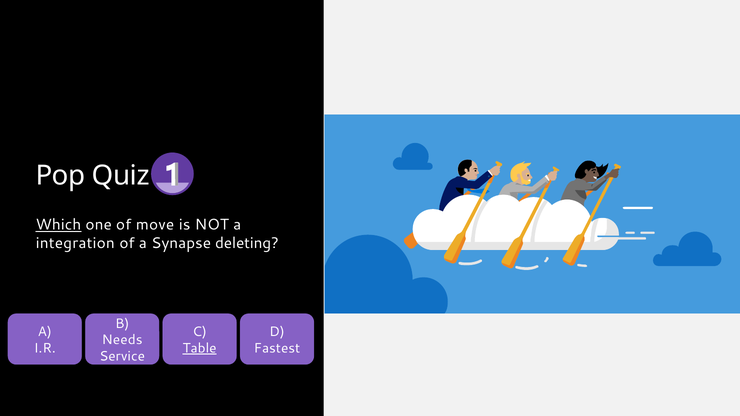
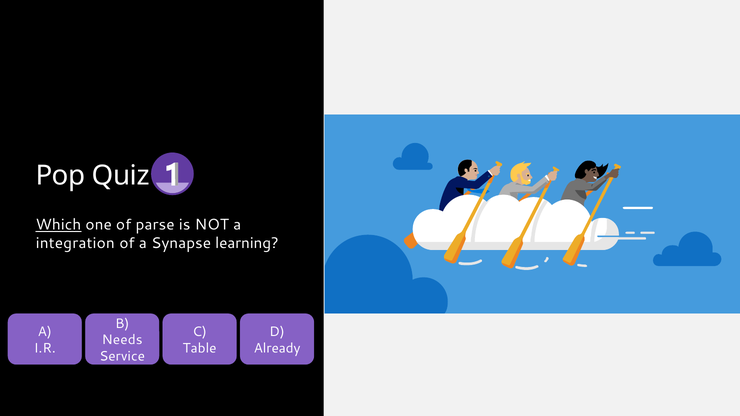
move: move -> parse
deleting: deleting -> learning
Table underline: present -> none
Fastest: Fastest -> Already
